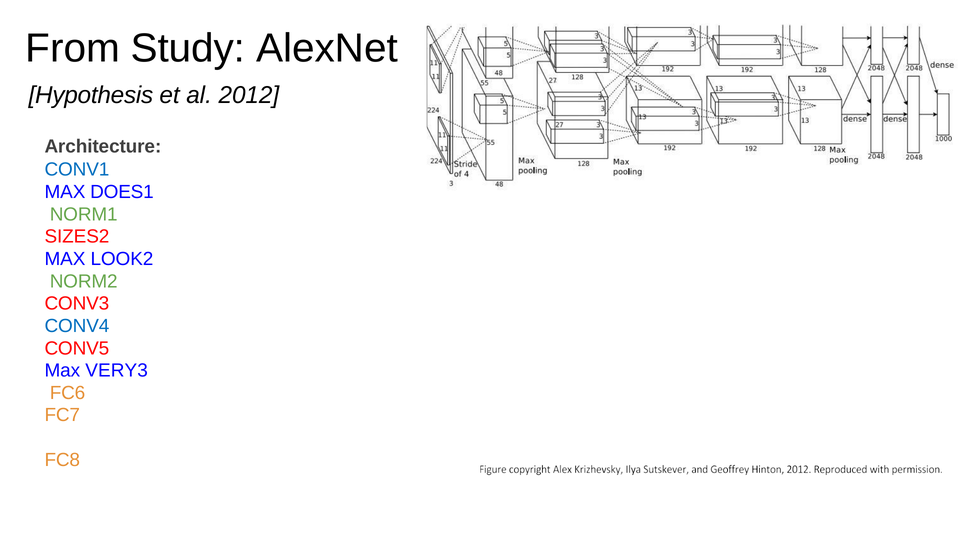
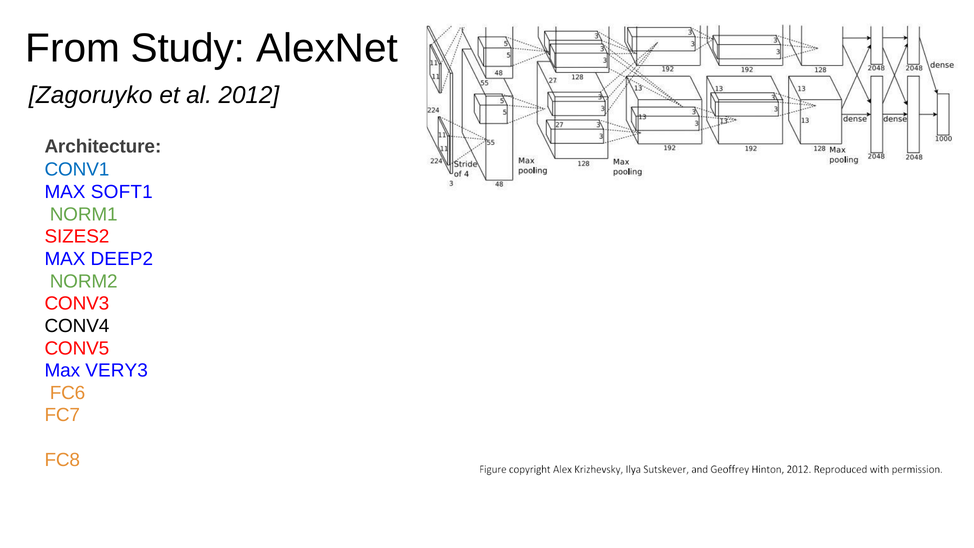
Hypothesis: Hypothesis -> Zagoruyko
DOES1: DOES1 -> SOFT1
LOOK2: LOOK2 -> DEEP2
CONV4 colour: blue -> black
